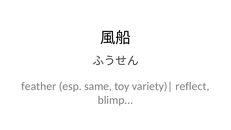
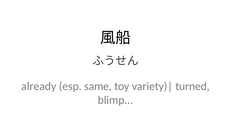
feather: feather -> already
reflect: reflect -> turned
